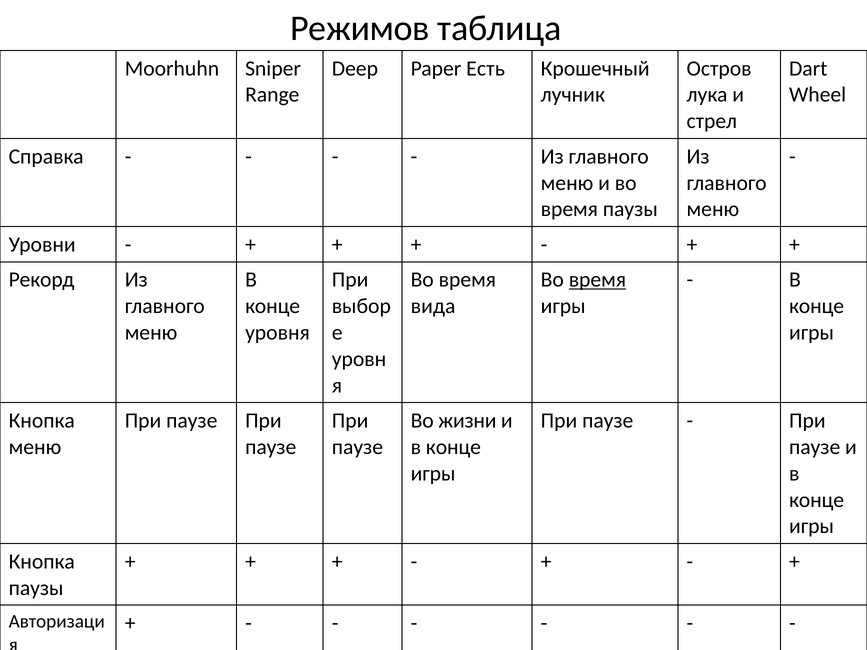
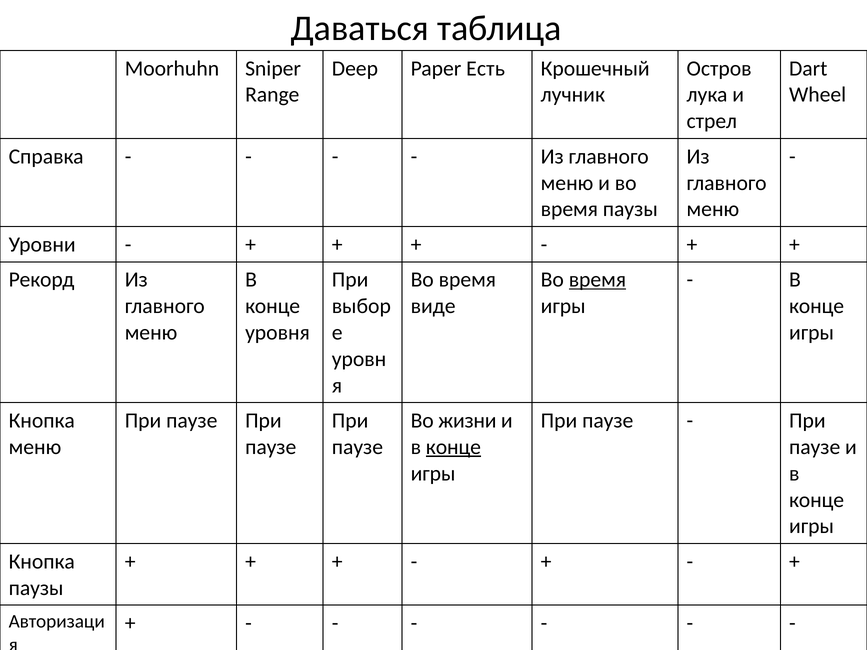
Режимов: Режимов -> Даваться
вида: вида -> виде
конце at (453, 447) underline: none -> present
